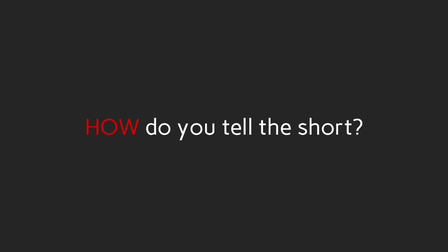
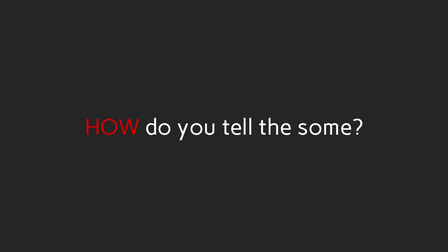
short: short -> some
